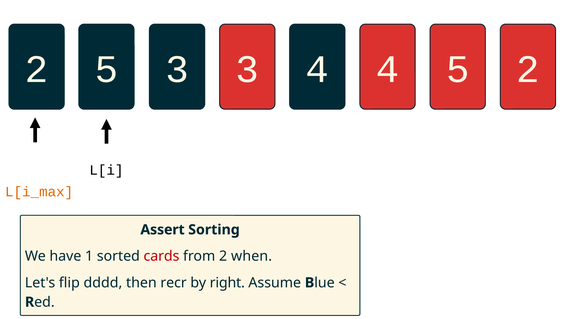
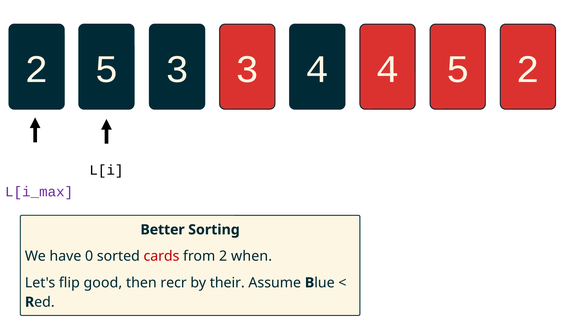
L[i_max colour: orange -> purple
Assert: Assert -> Better
1: 1 -> 0
dddd: dddd -> good
right: right -> their
